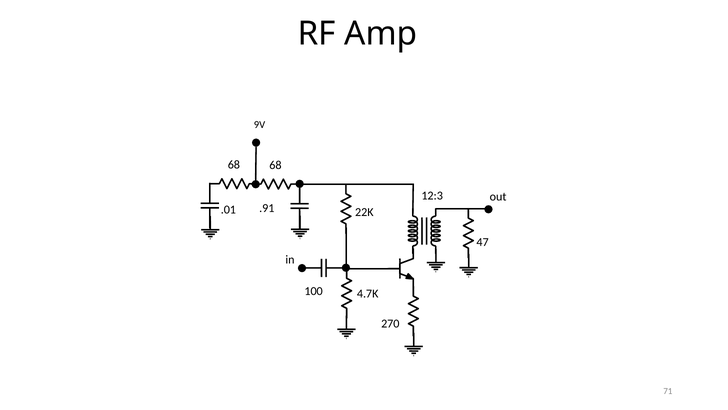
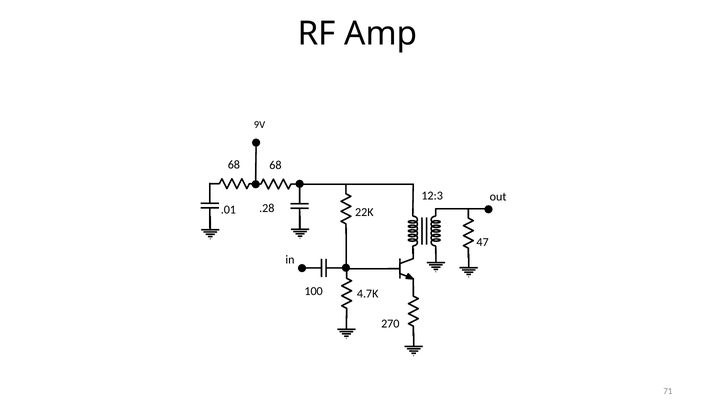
.91: .91 -> .28
